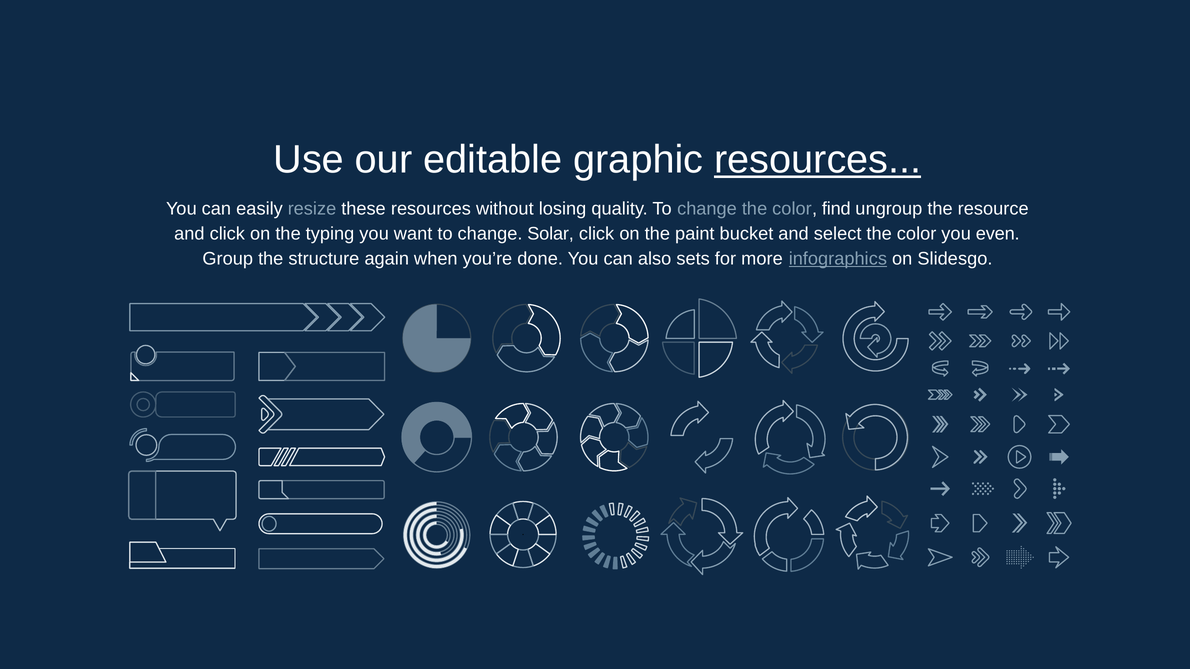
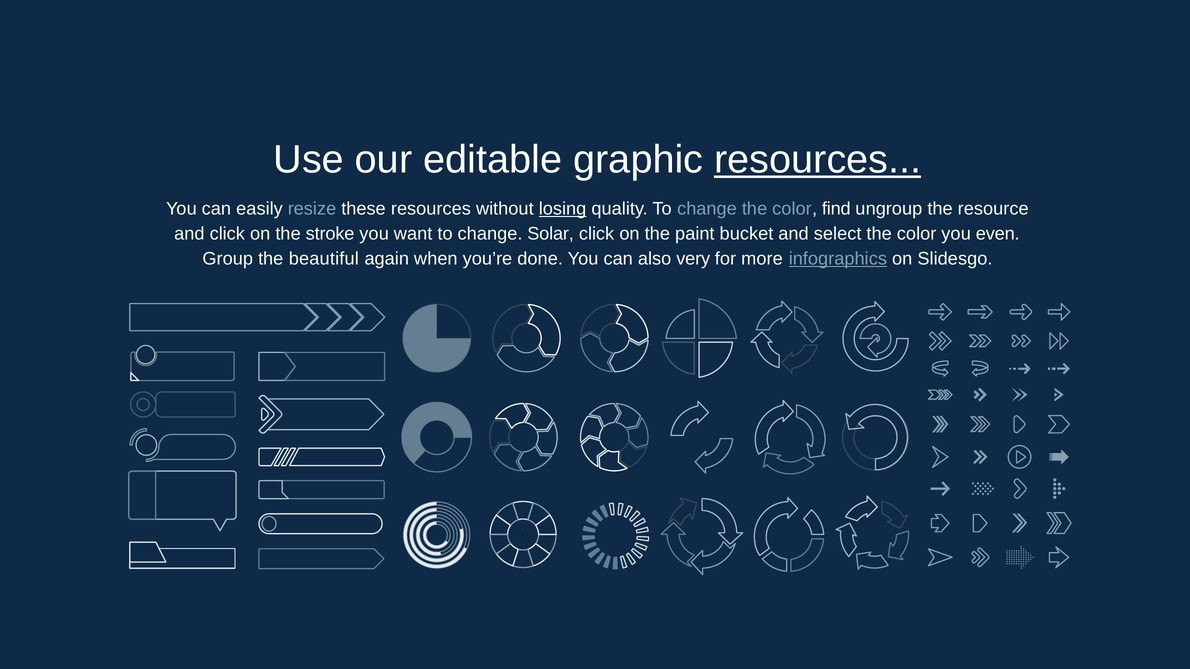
losing underline: none -> present
typing: typing -> stroke
structure: structure -> beautiful
sets: sets -> very
